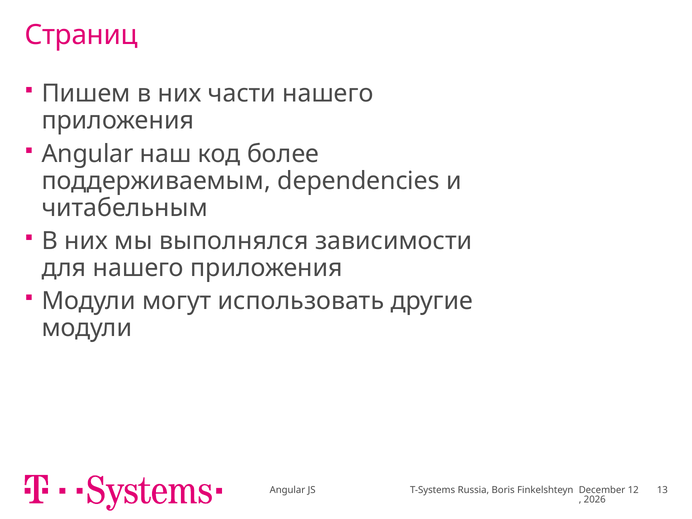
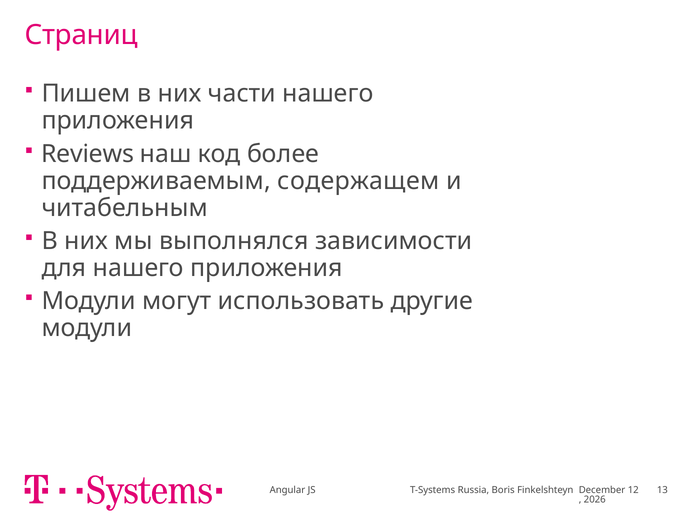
Angular at (88, 154): Angular -> Reviews
dependencies: dependencies -> содержащем
